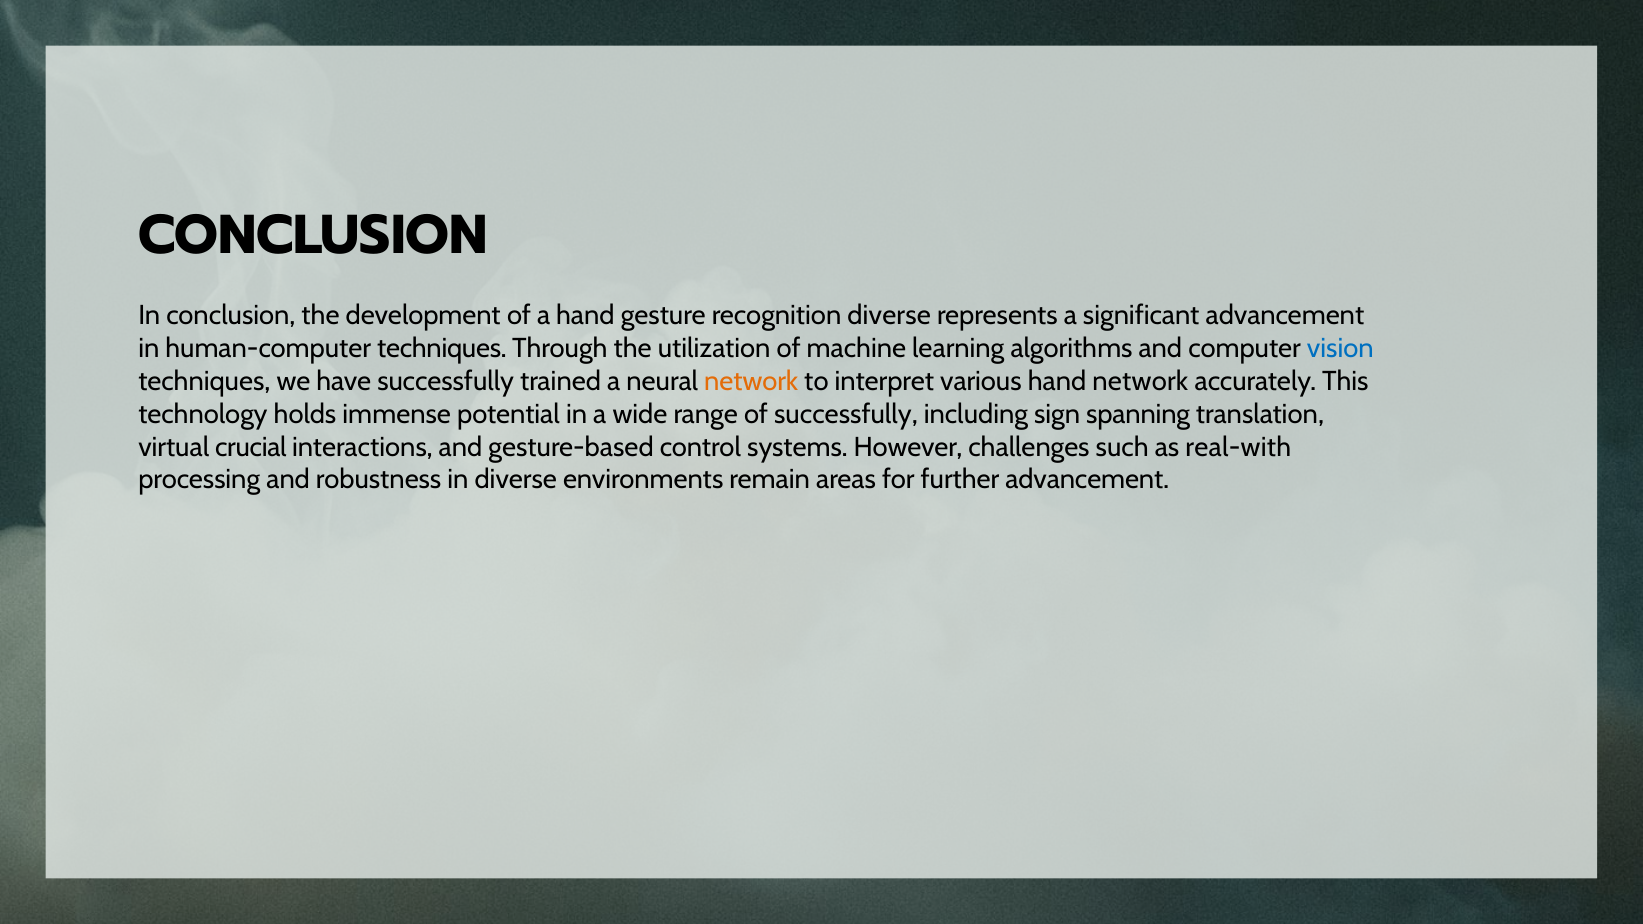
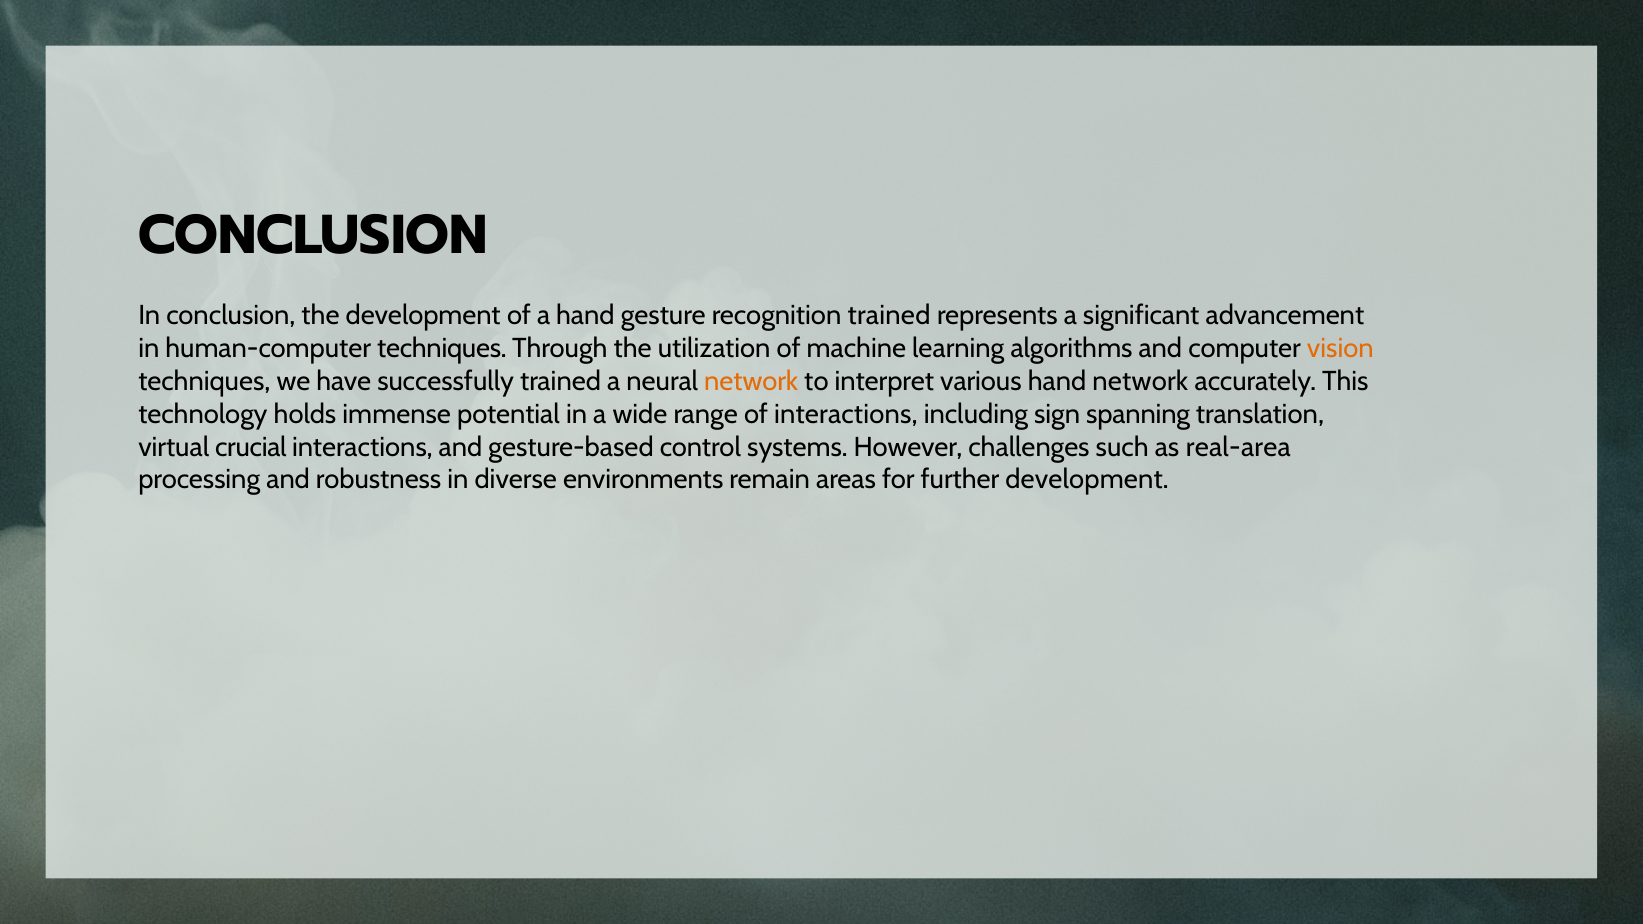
recognition diverse: diverse -> trained
vision colour: blue -> orange
of successfully: successfully -> interactions
real-with: real-with -> real-area
further advancement: advancement -> development
